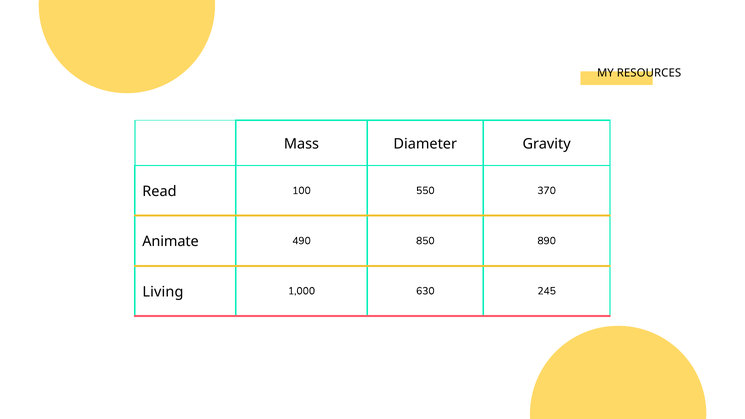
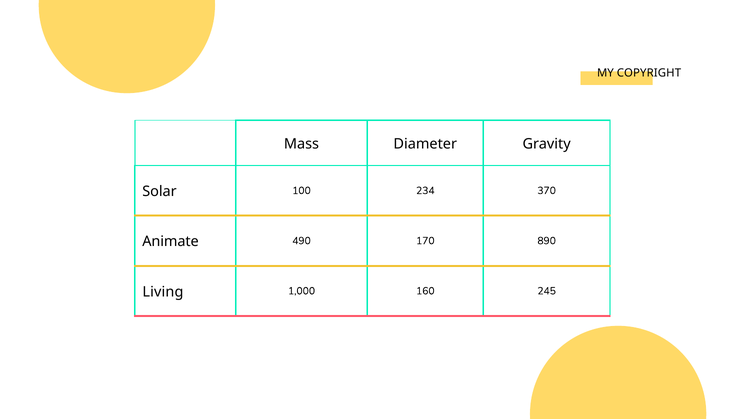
RESOURCES: RESOURCES -> COPYRIGHT
Read: Read -> Solar
550: 550 -> 234
850: 850 -> 170
630: 630 -> 160
